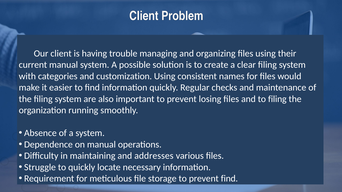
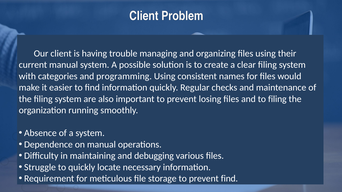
customization: customization -> programming
addresses: addresses -> debugging
